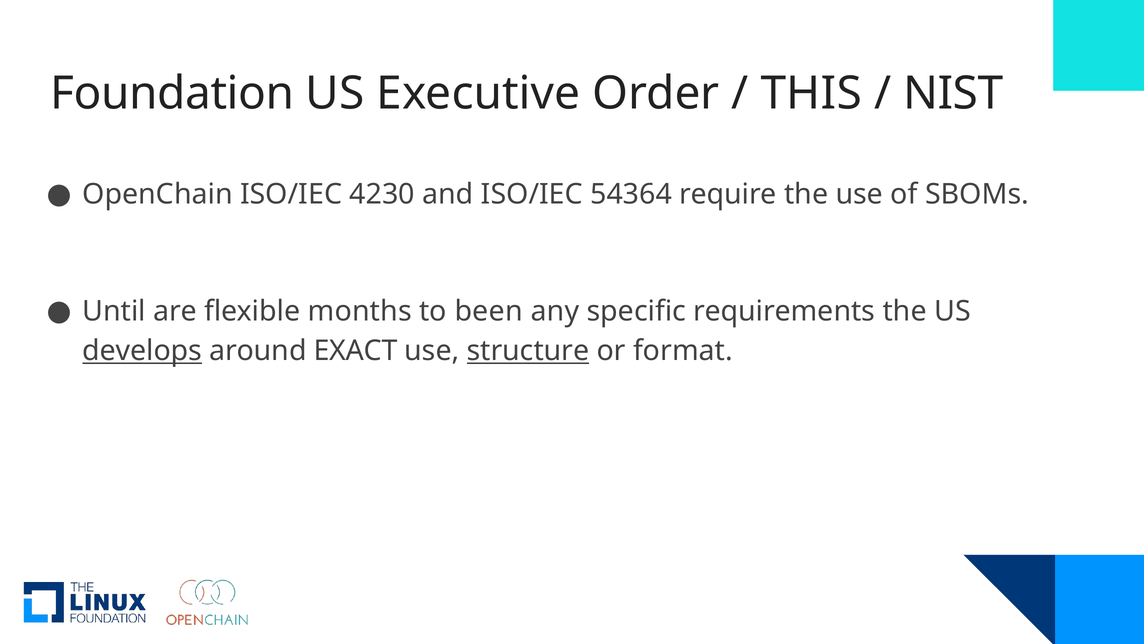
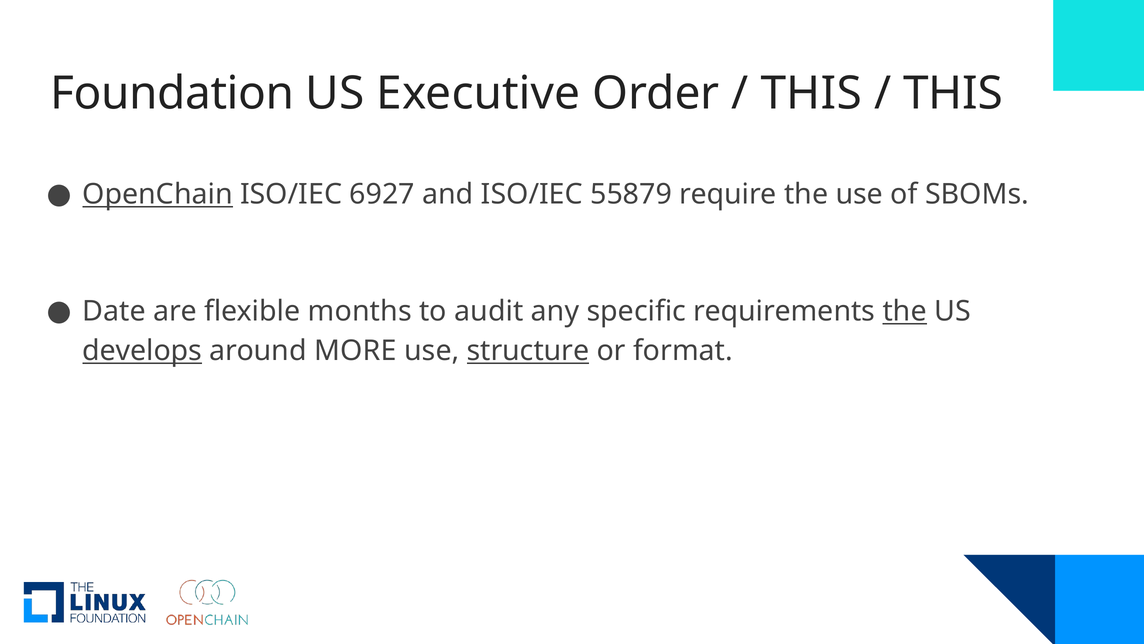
NIST at (953, 94): NIST -> THIS
OpenChain underline: none -> present
4230: 4230 -> 6927
54364: 54364 -> 55879
Until: Until -> Date
been: been -> audit
the at (905, 311) underline: none -> present
EXACT: EXACT -> MORE
